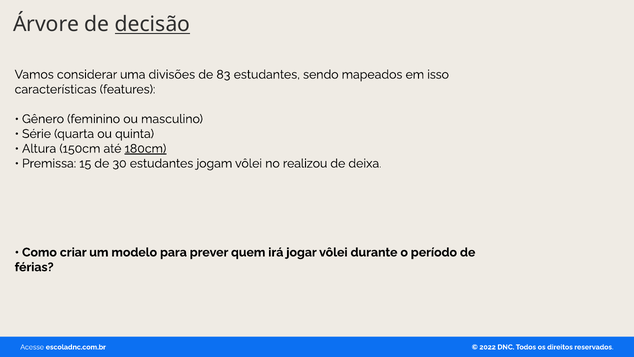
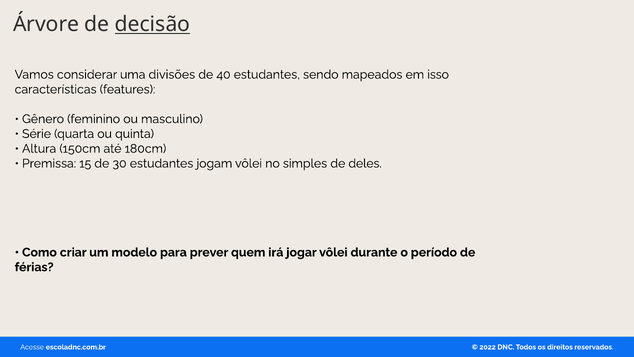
83: 83 -> 40
180cm underline: present -> none
realizou: realizou -> simples
deixa: deixa -> deles
